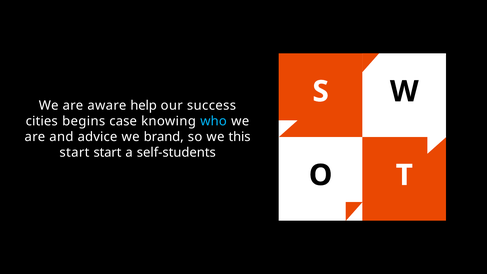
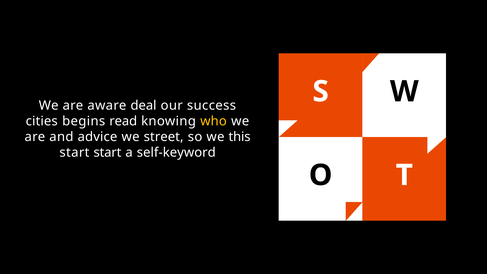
help: help -> deal
case: case -> read
who colour: light blue -> yellow
brand: brand -> street
self-students: self-students -> self-keyword
